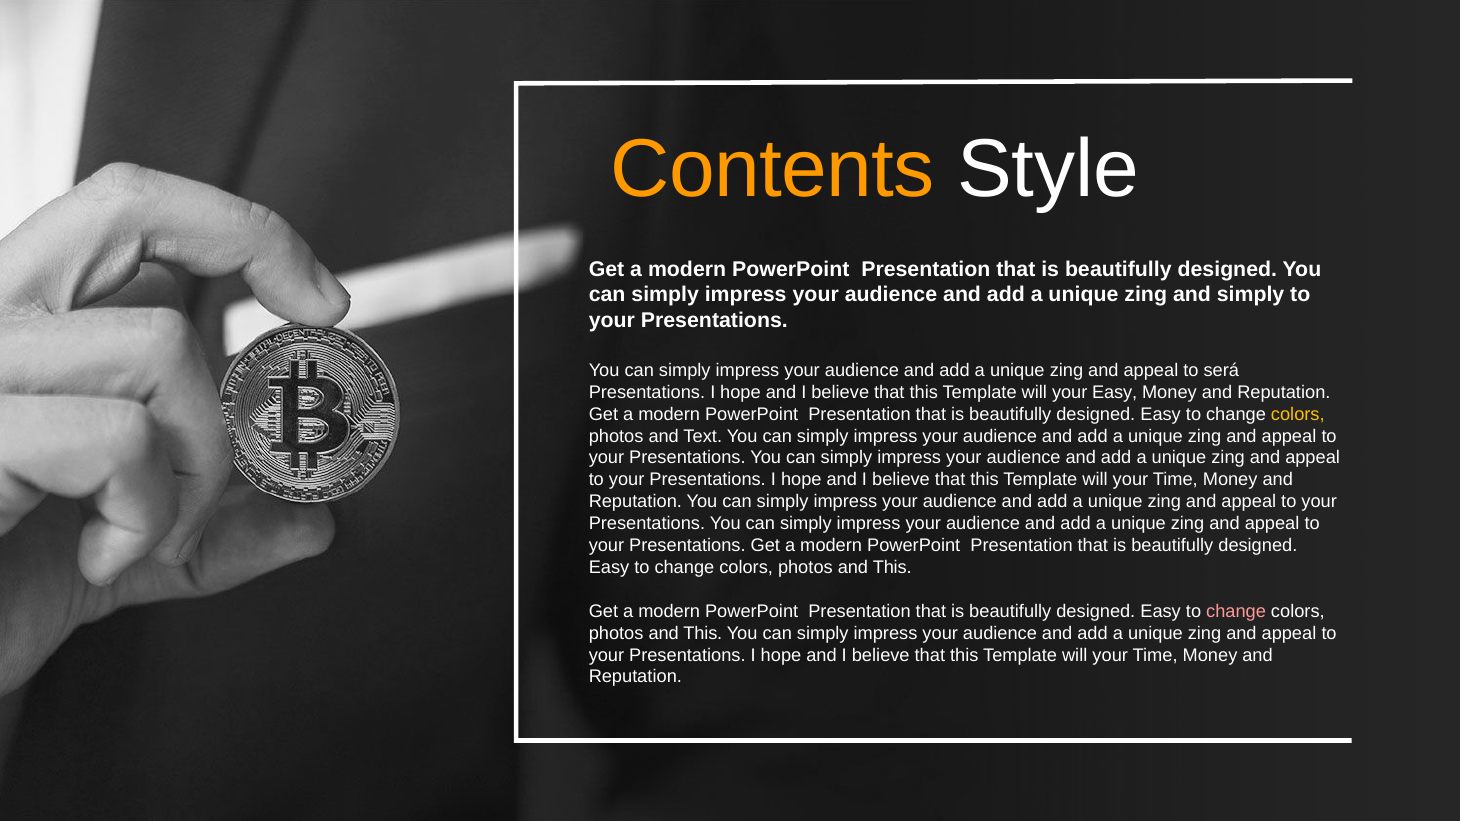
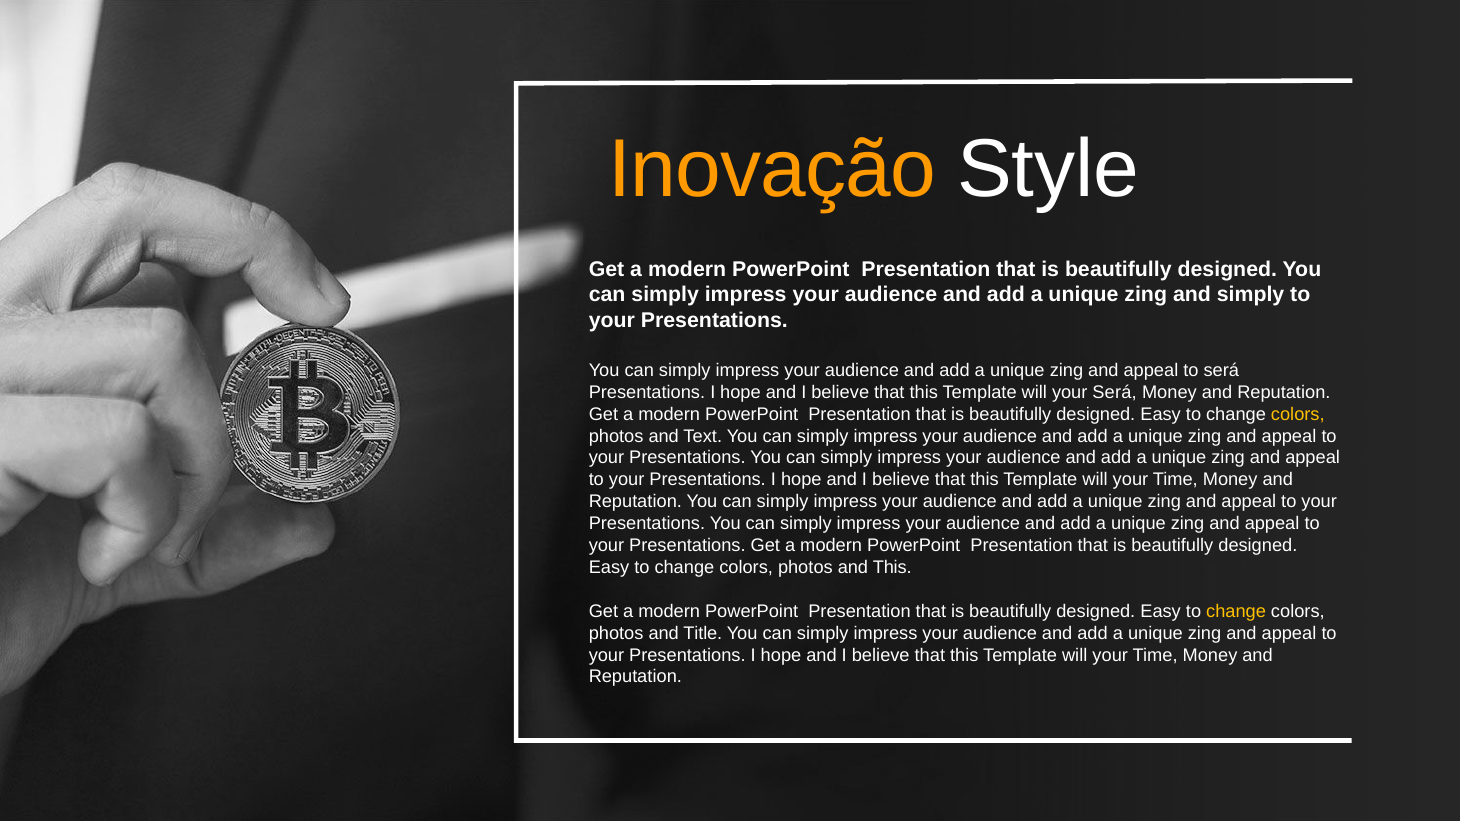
Contents: Contents -> Inovação
your Easy: Easy -> Será
change at (1236, 611) colour: pink -> yellow
This at (703, 633): This -> Title
